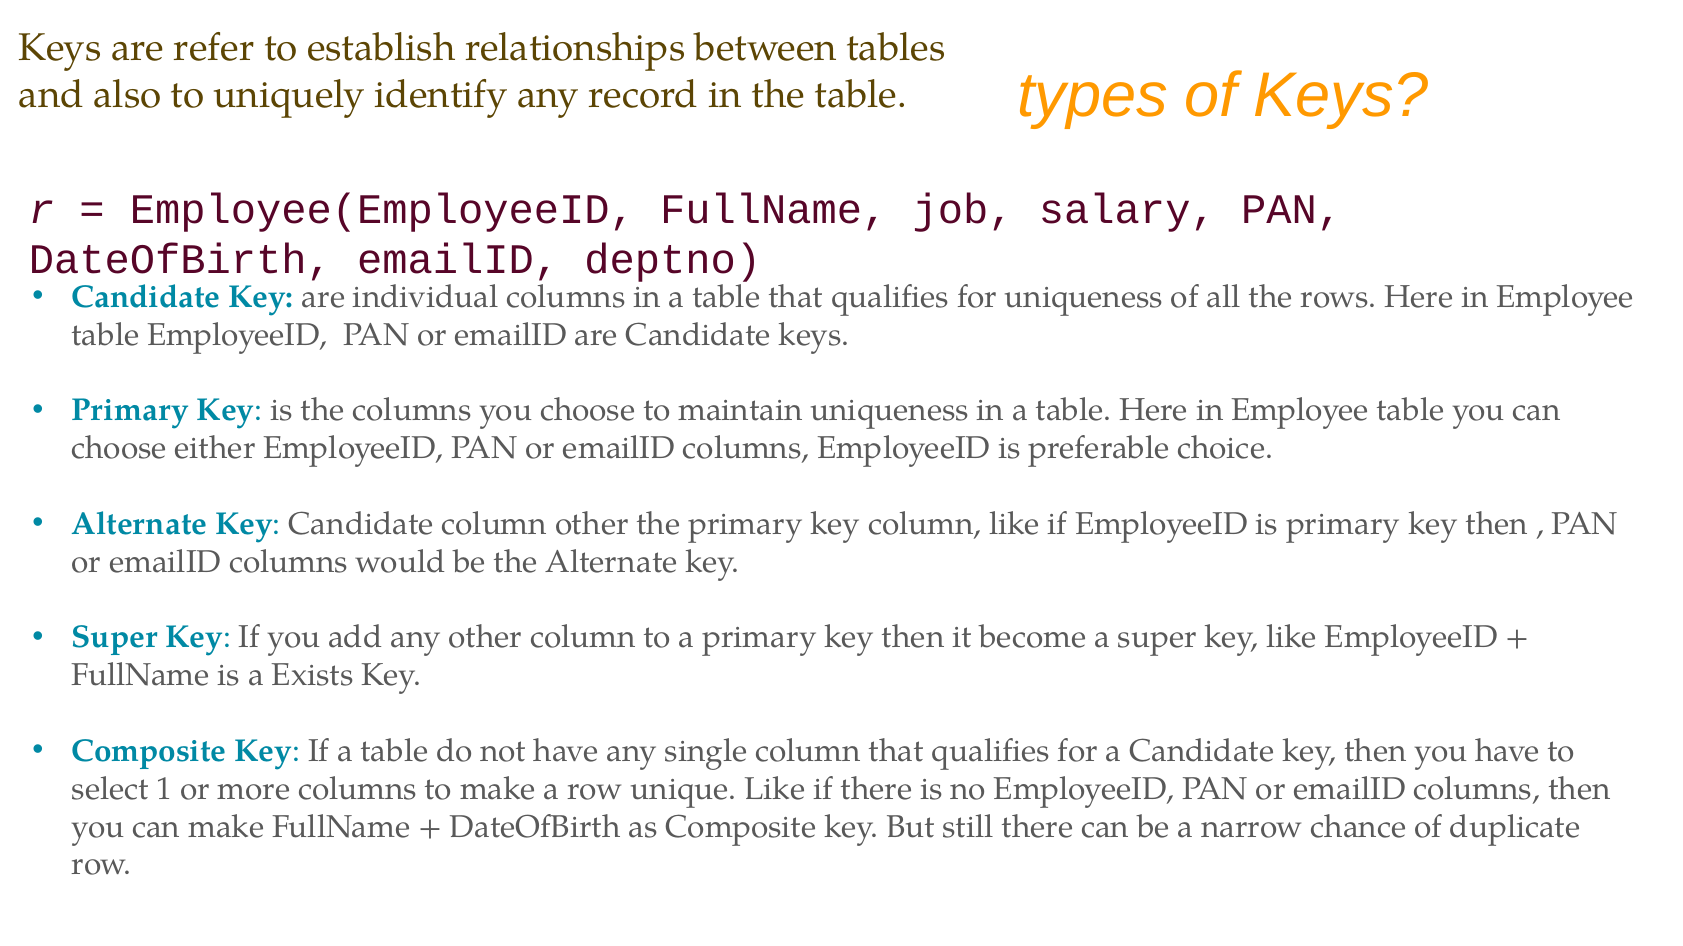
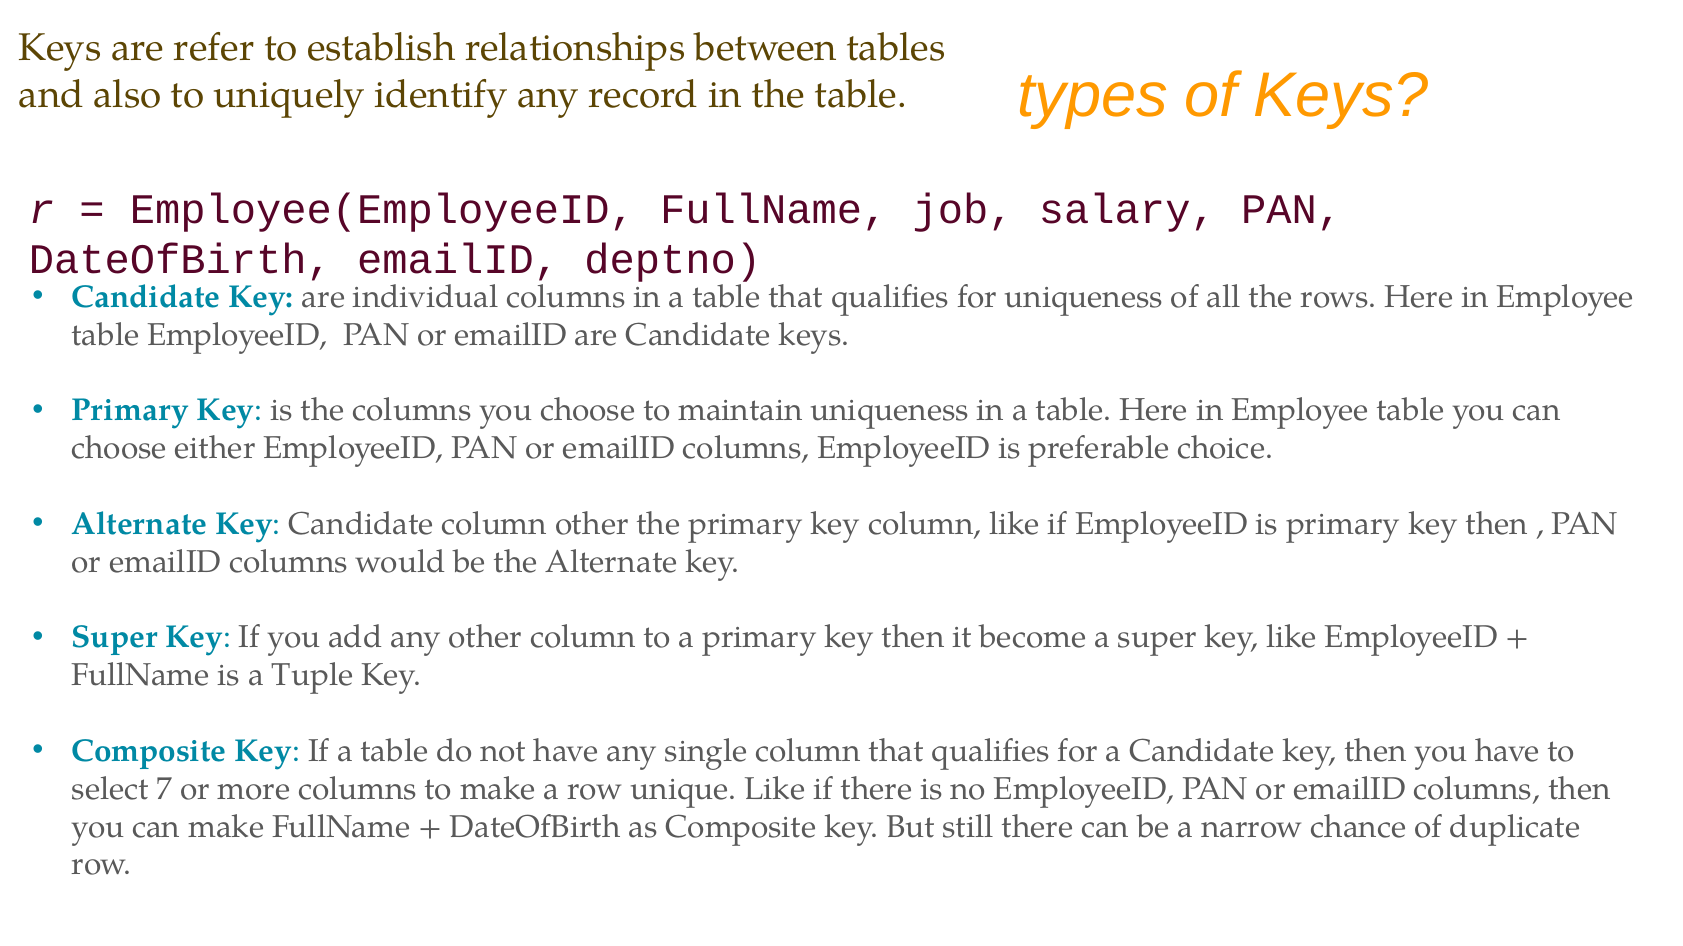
Exists: Exists -> Tuple
1: 1 -> 7
